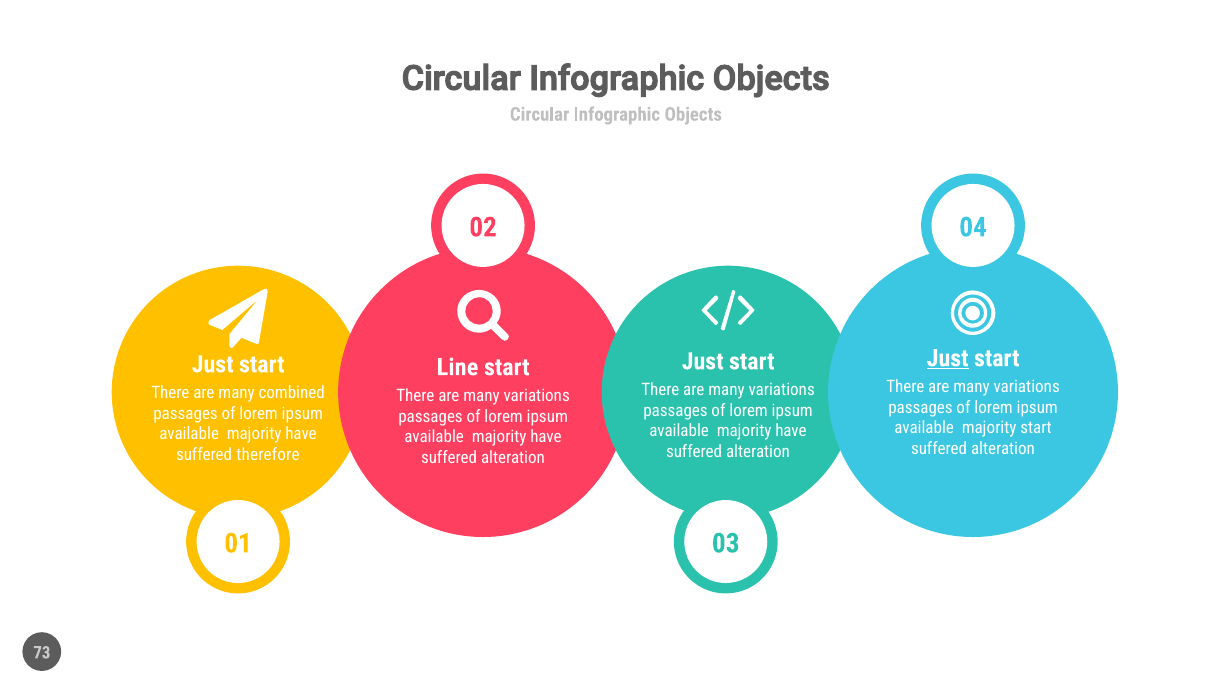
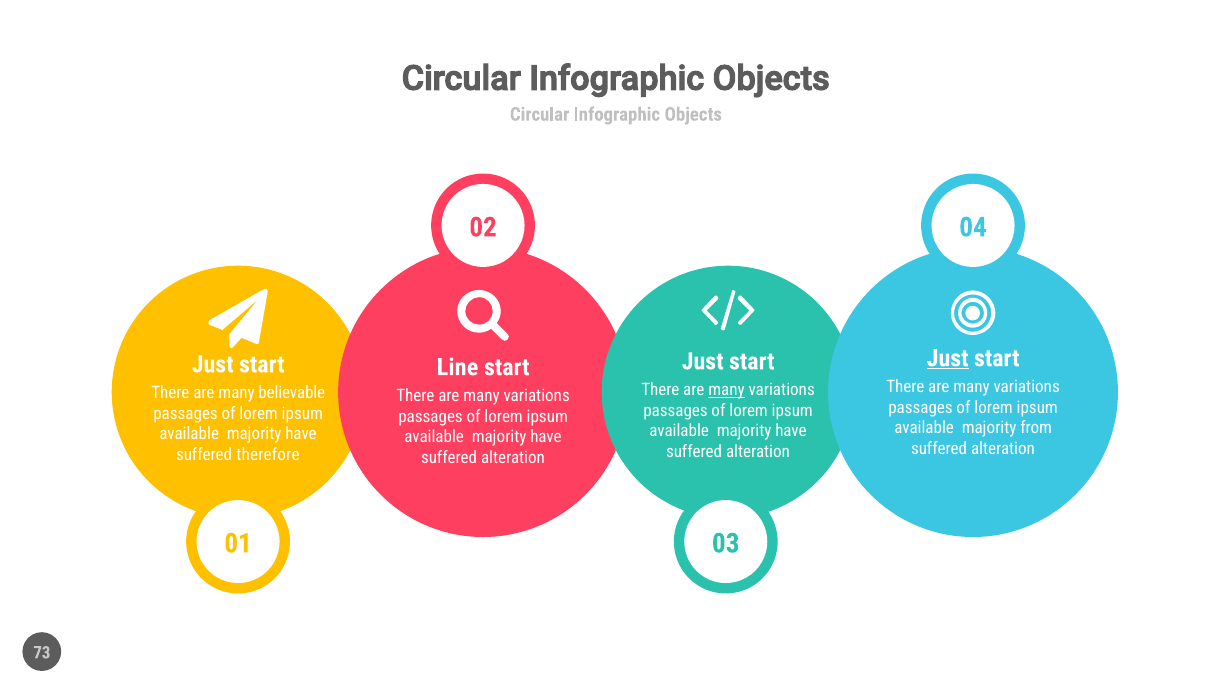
many at (727, 390) underline: none -> present
combined: combined -> believable
majority start: start -> from
